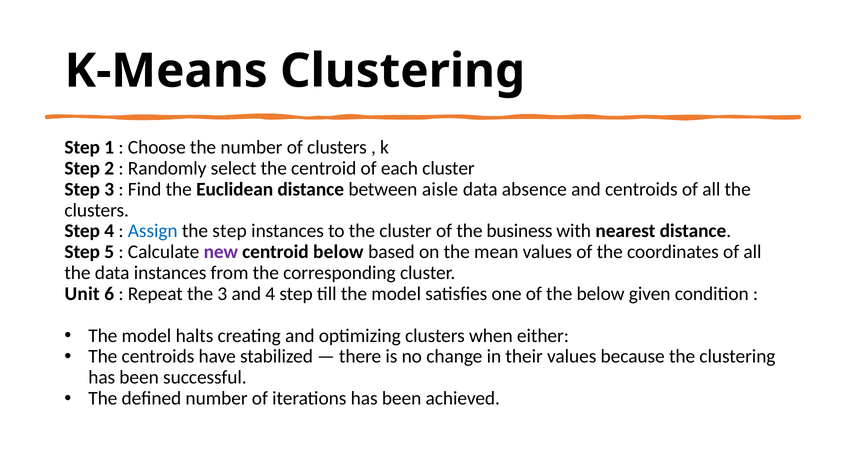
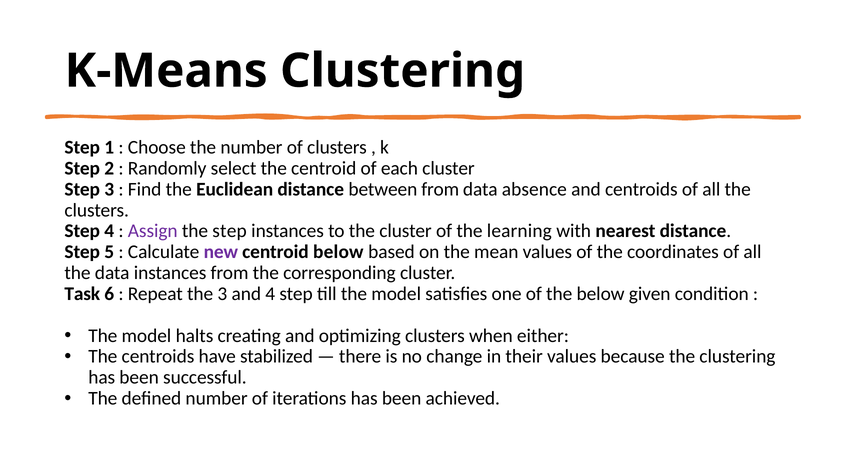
between aisle: aisle -> from
Assign colour: blue -> purple
business: business -> learning
Unit: Unit -> Task
